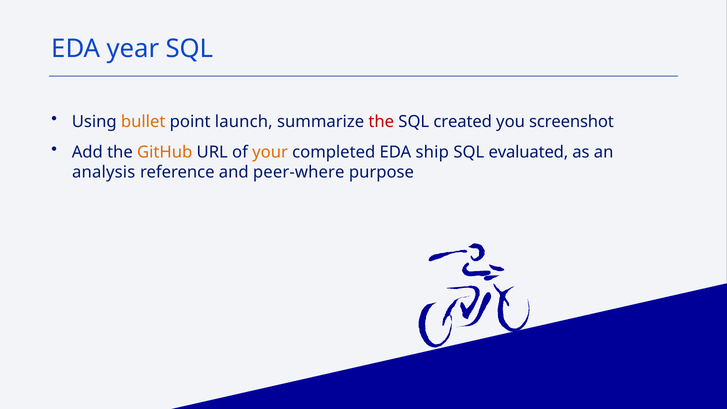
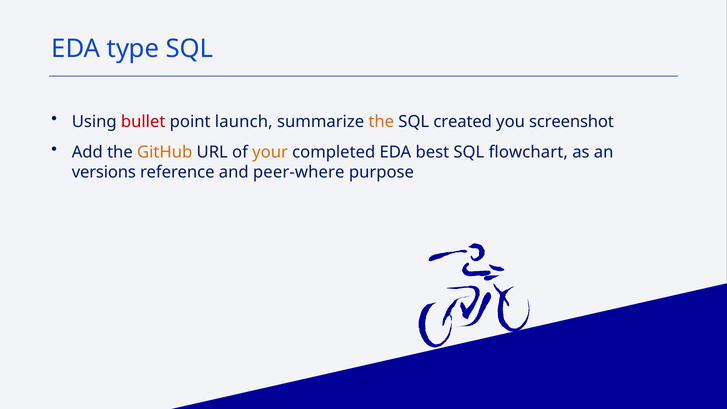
year: year -> type
bullet colour: orange -> red
the at (381, 122) colour: red -> orange
ship: ship -> best
evaluated: evaluated -> flowchart
analysis: analysis -> versions
